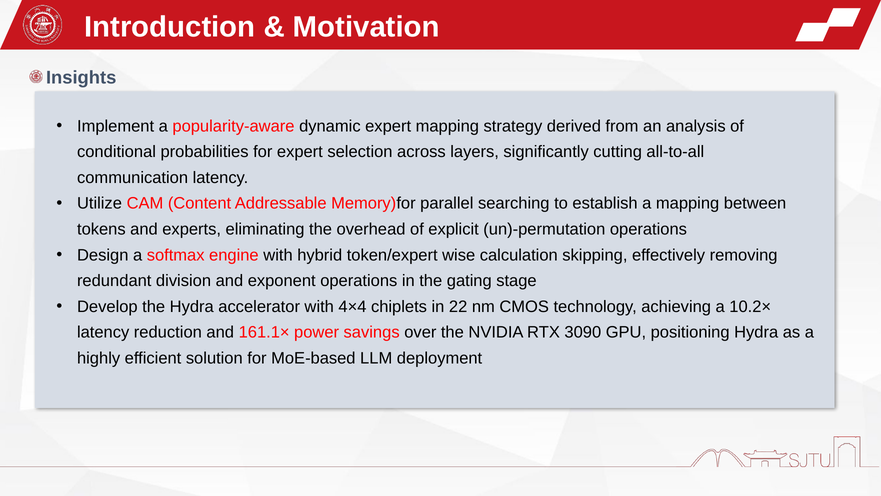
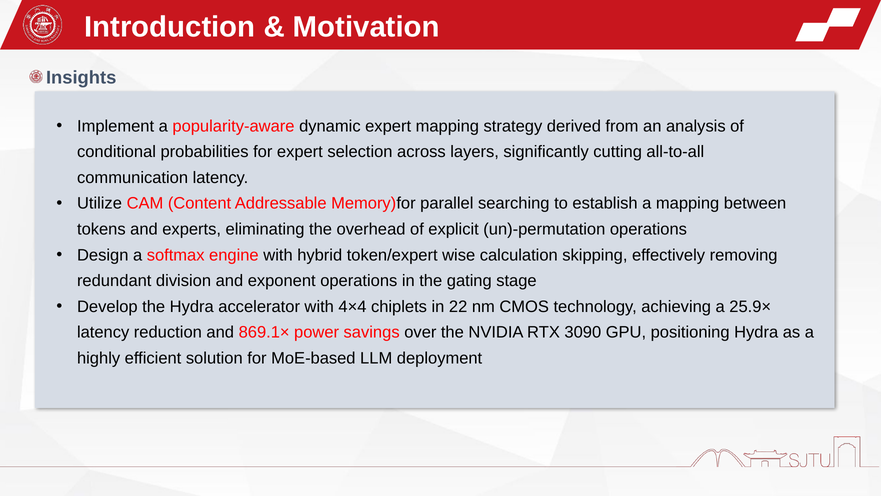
10.2×: 10.2× -> 25.9×
161.1×: 161.1× -> 869.1×
